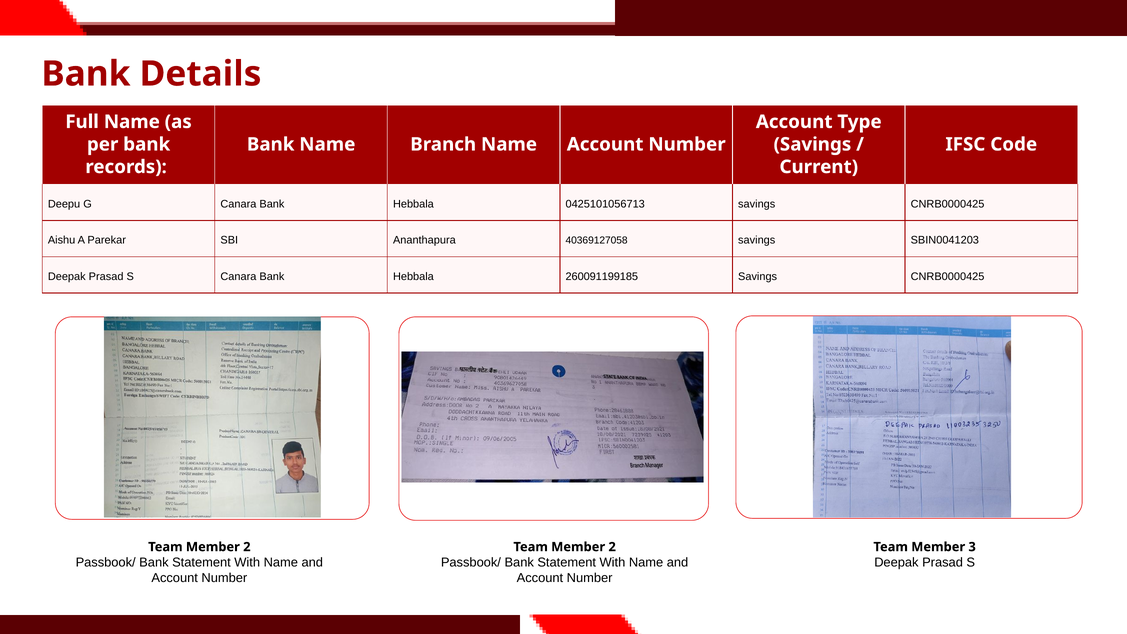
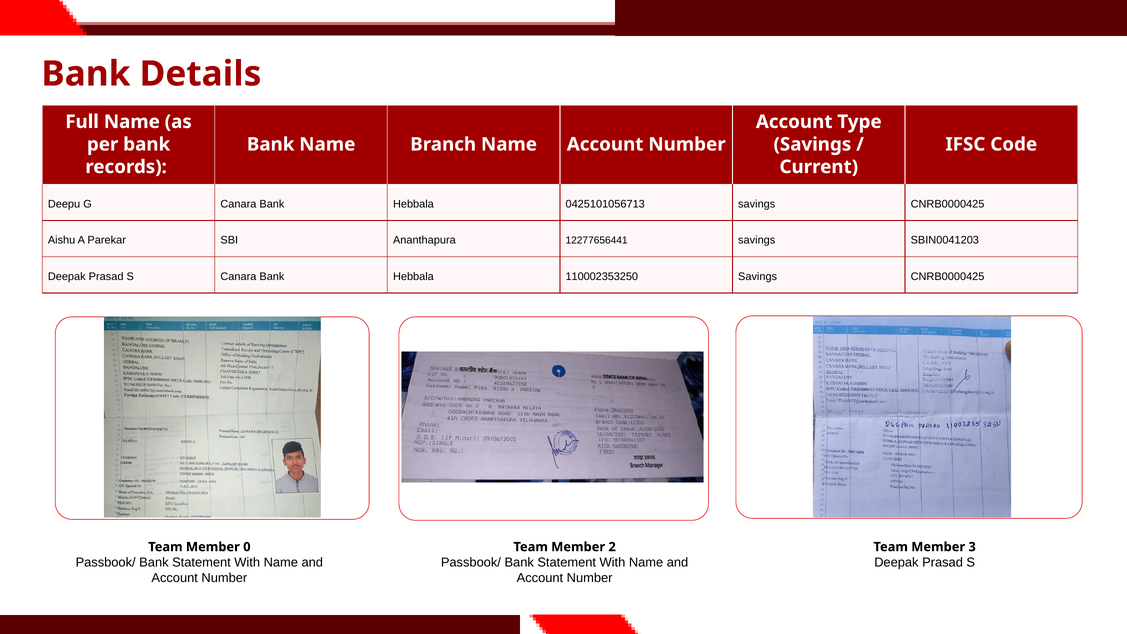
40369127058: 40369127058 -> 12277656441
260091199185: 260091199185 -> 110002353250
2 at (247, 547): 2 -> 0
